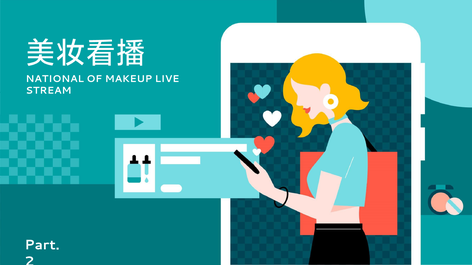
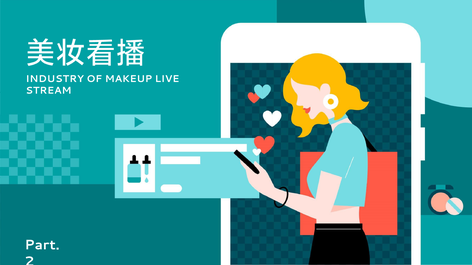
NATIONAL: NATIONAL -> INDUSTRY
